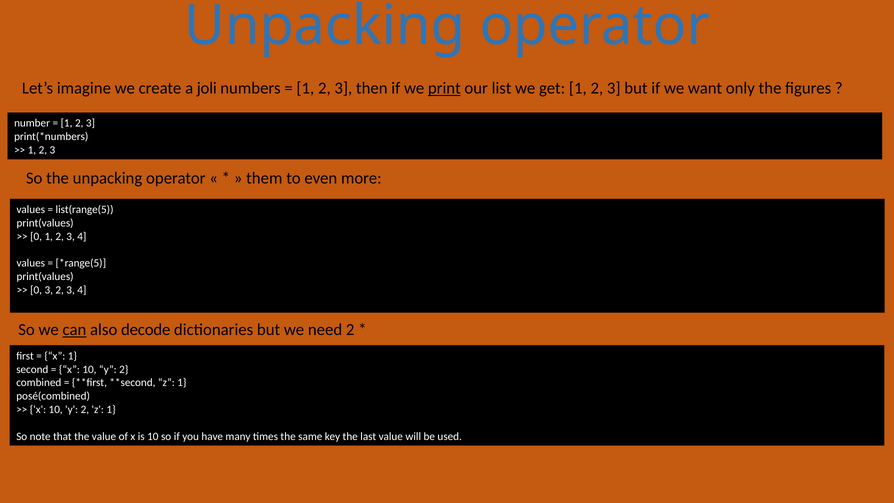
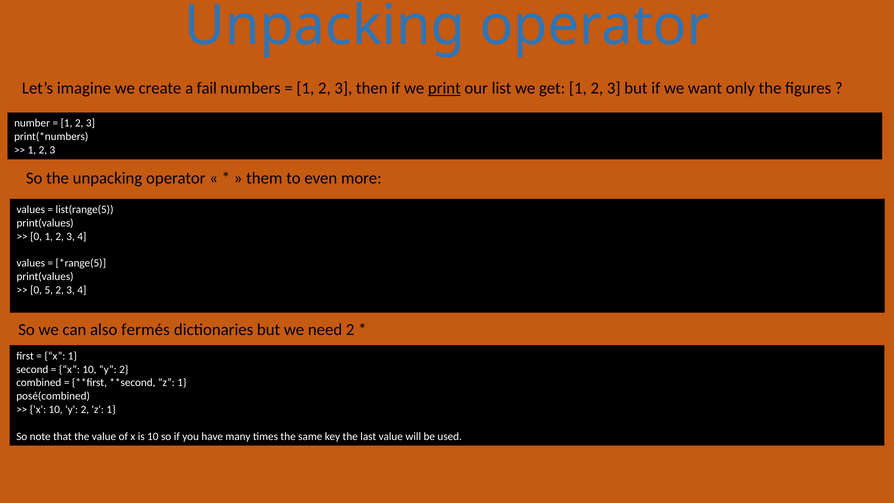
joli: joli -> fail
0 3: 3 -> 5
can underline: present -> none
decode: decode -> fermés
